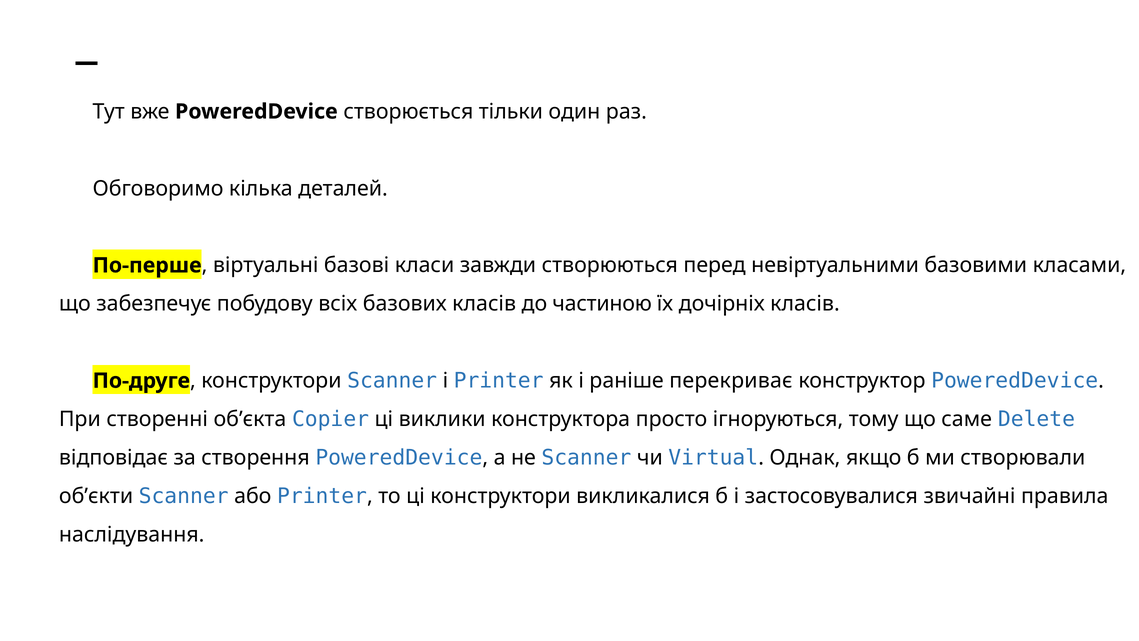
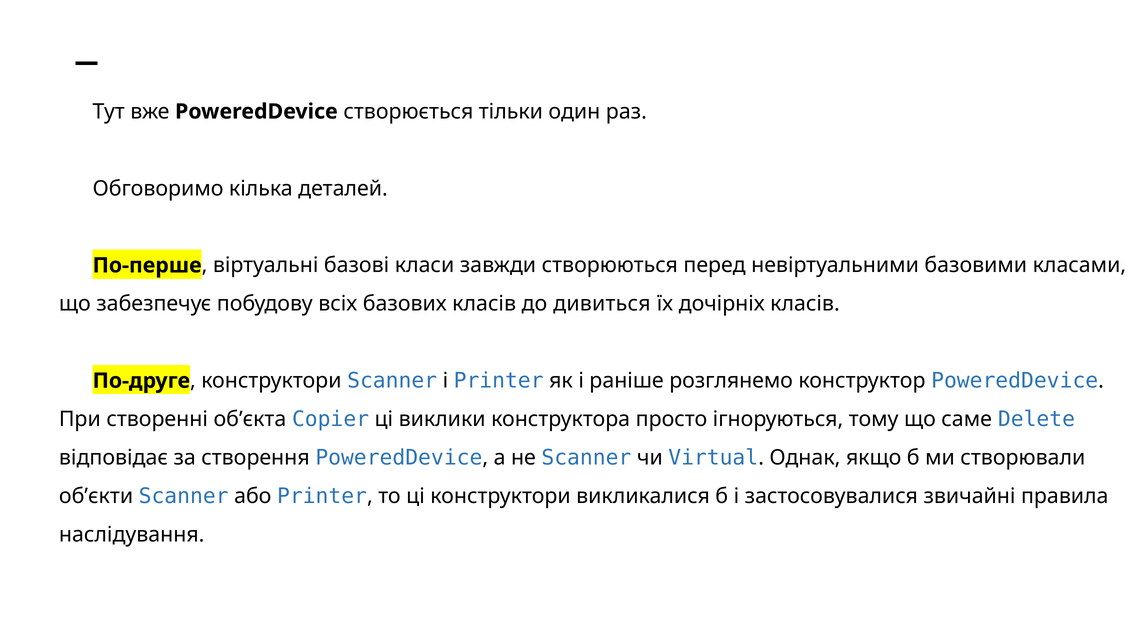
частиною: частиною -> дивиться
перекриває: перекриває -> розглянемо
